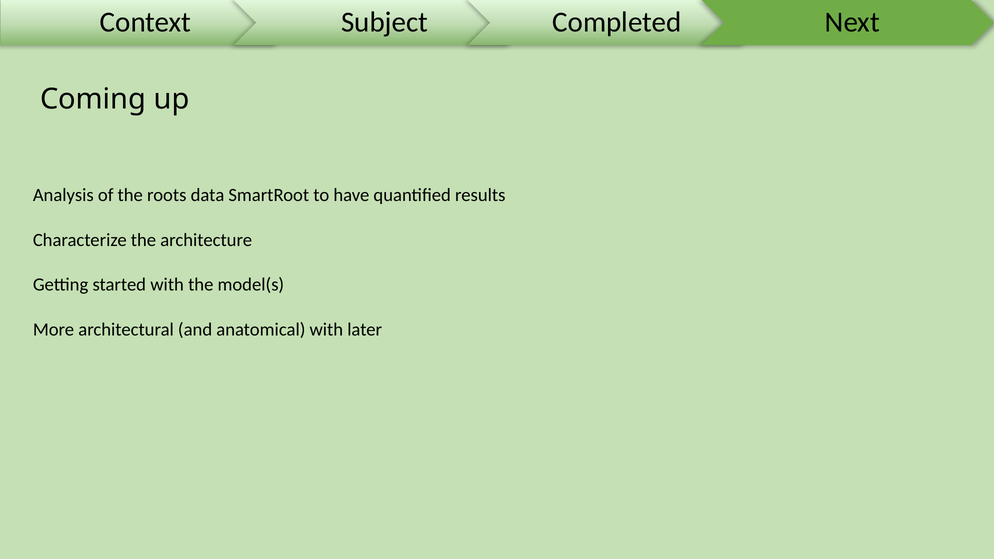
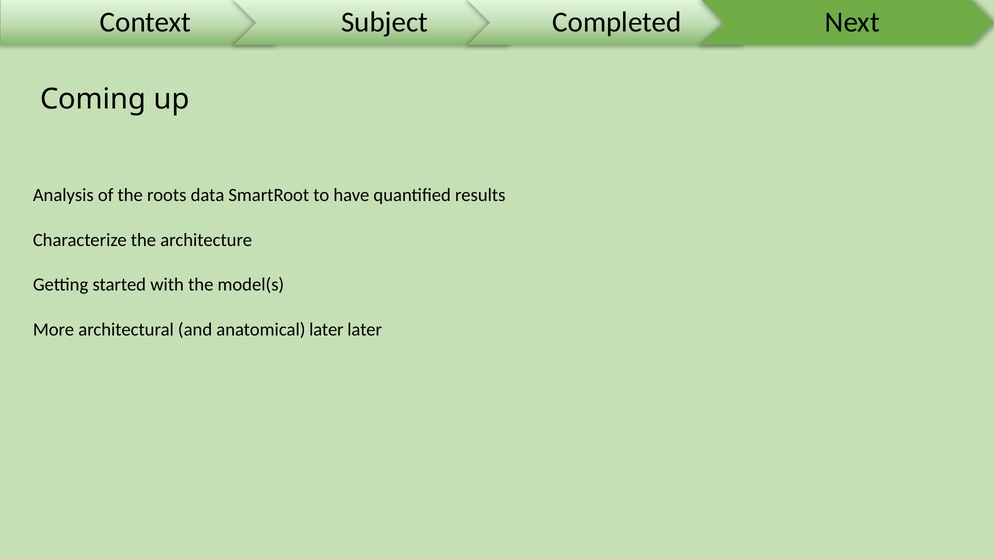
anatomical with: with -> later
